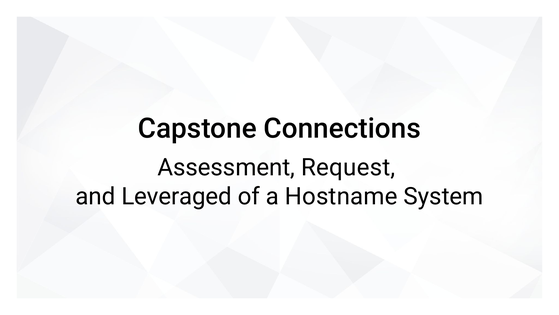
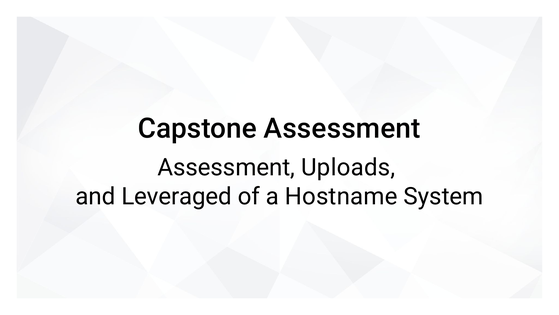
Capstone Connections: Connections -> Assessment
Request: Request -> Uploads
